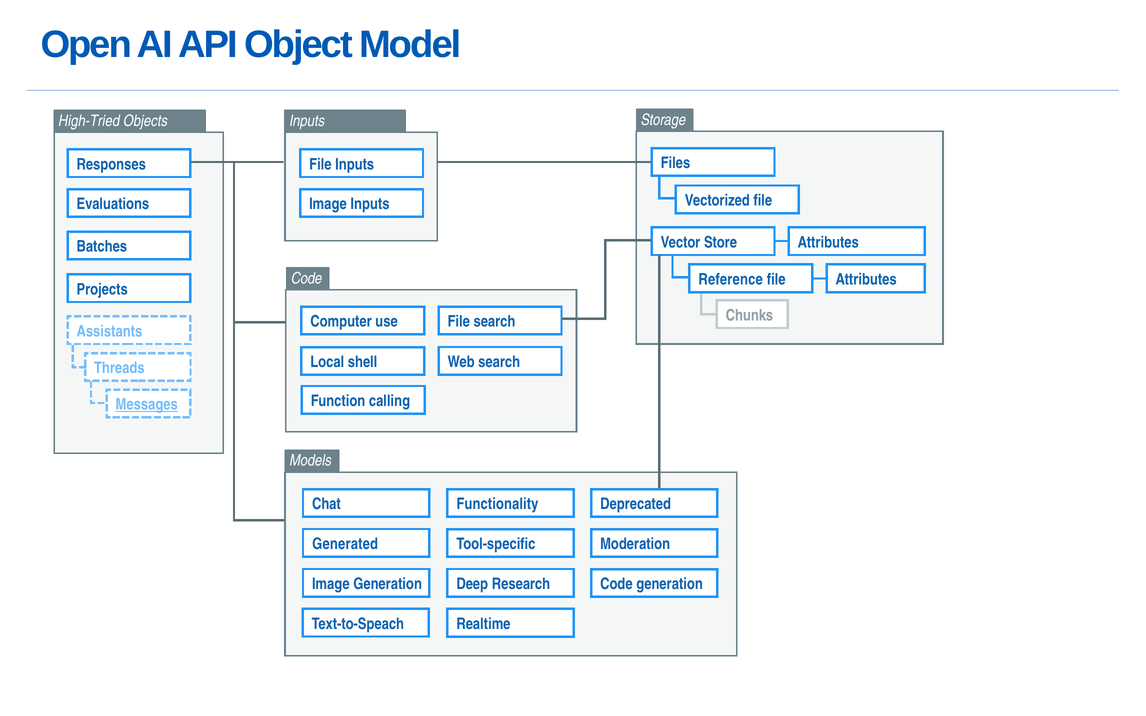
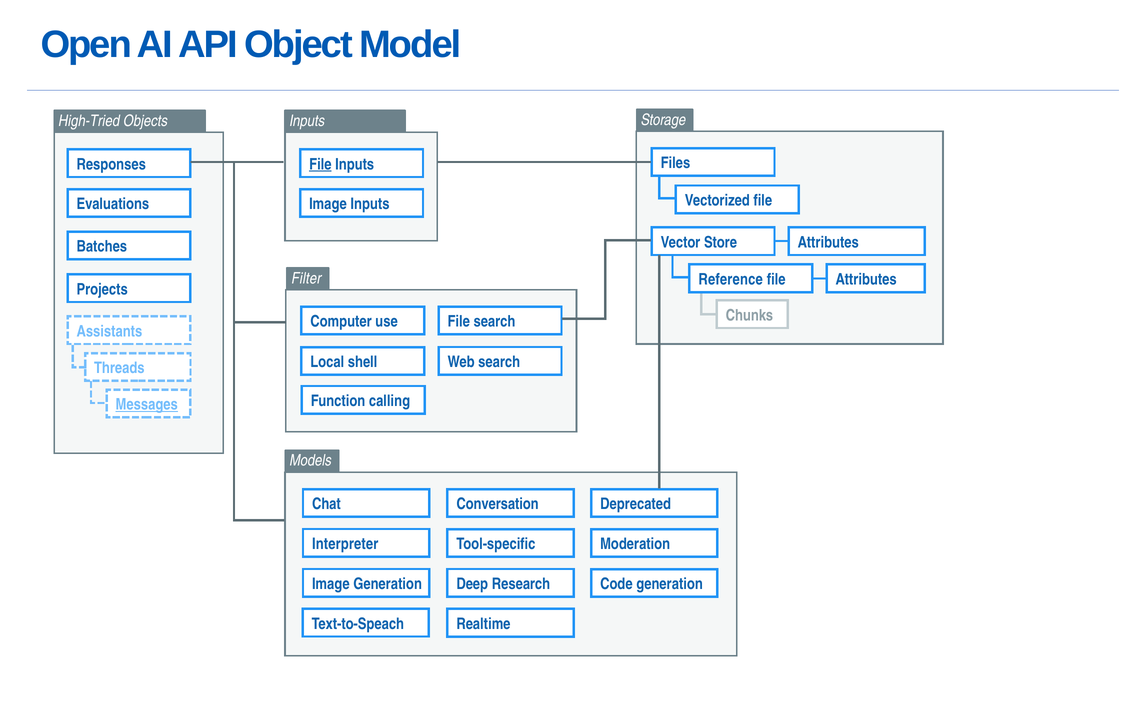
File at (320, 164) underline: none -> present
Code at (307, 278): Code -> Filter
Functionality: Functionality -> Conversation
Generated: Generated -> Interpreter
